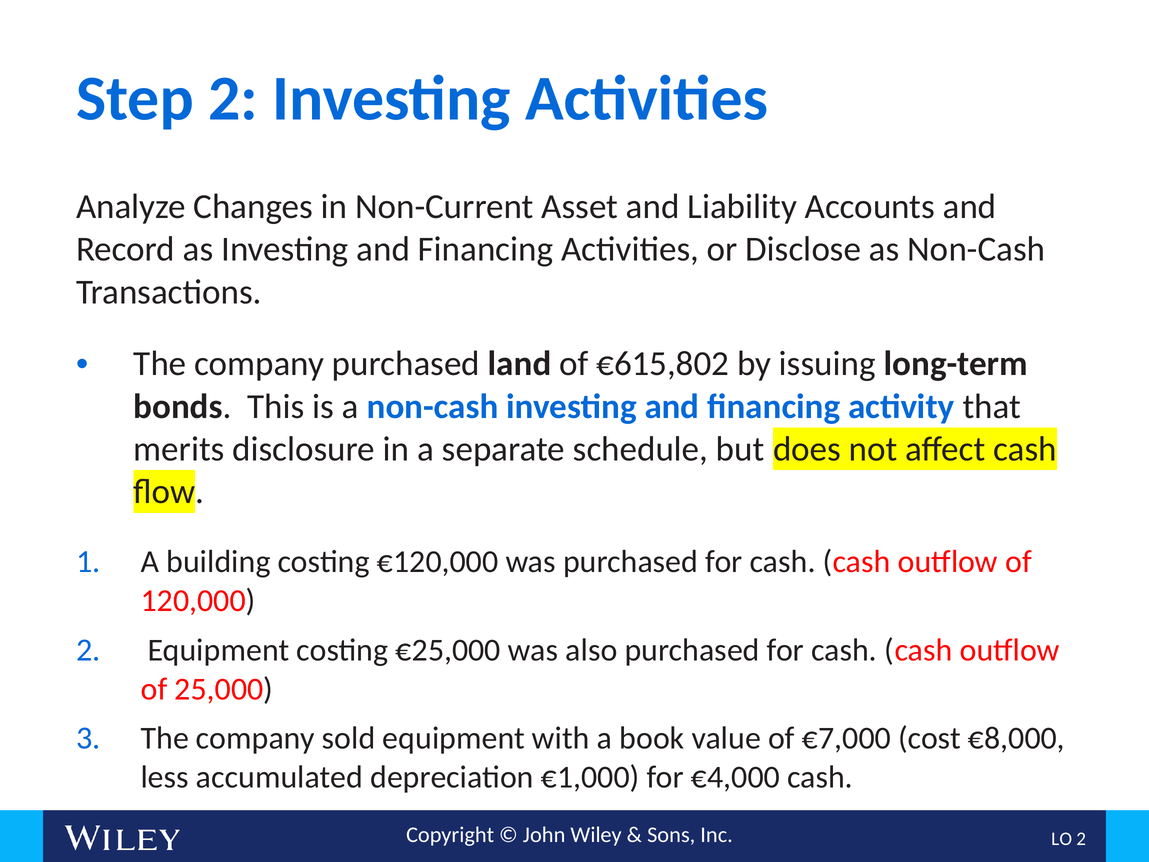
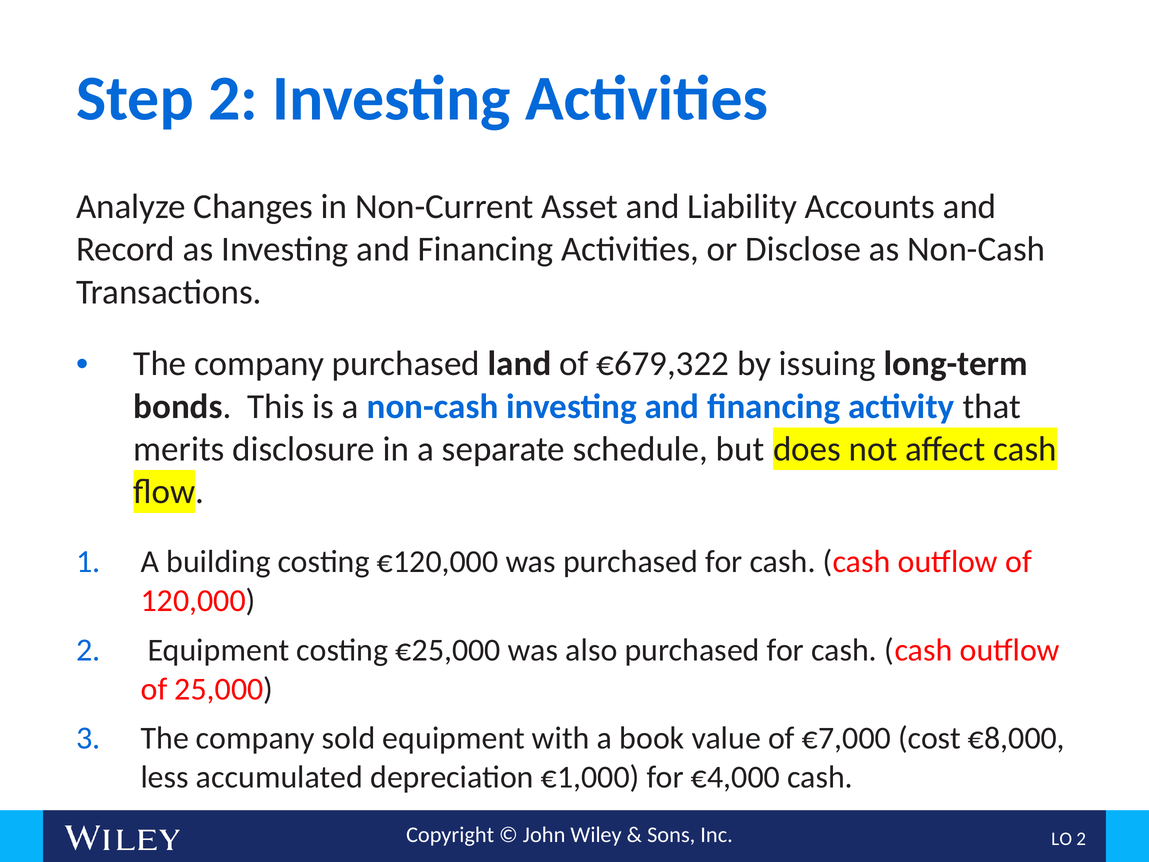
€615,802: €615,802 -> €679,322
